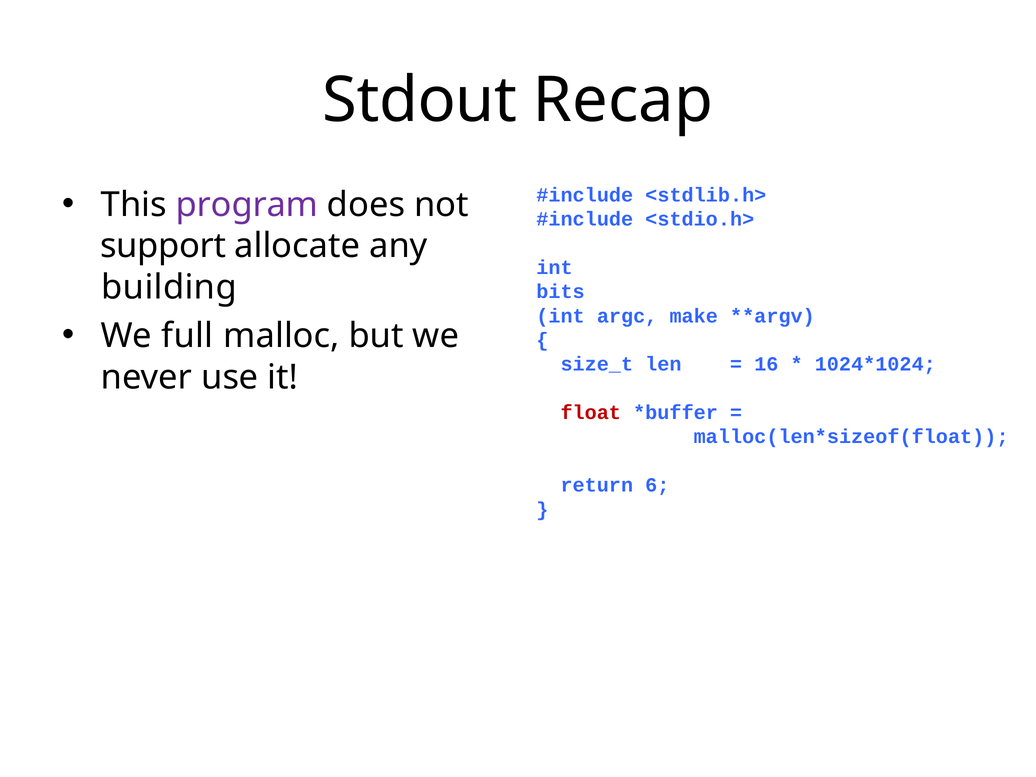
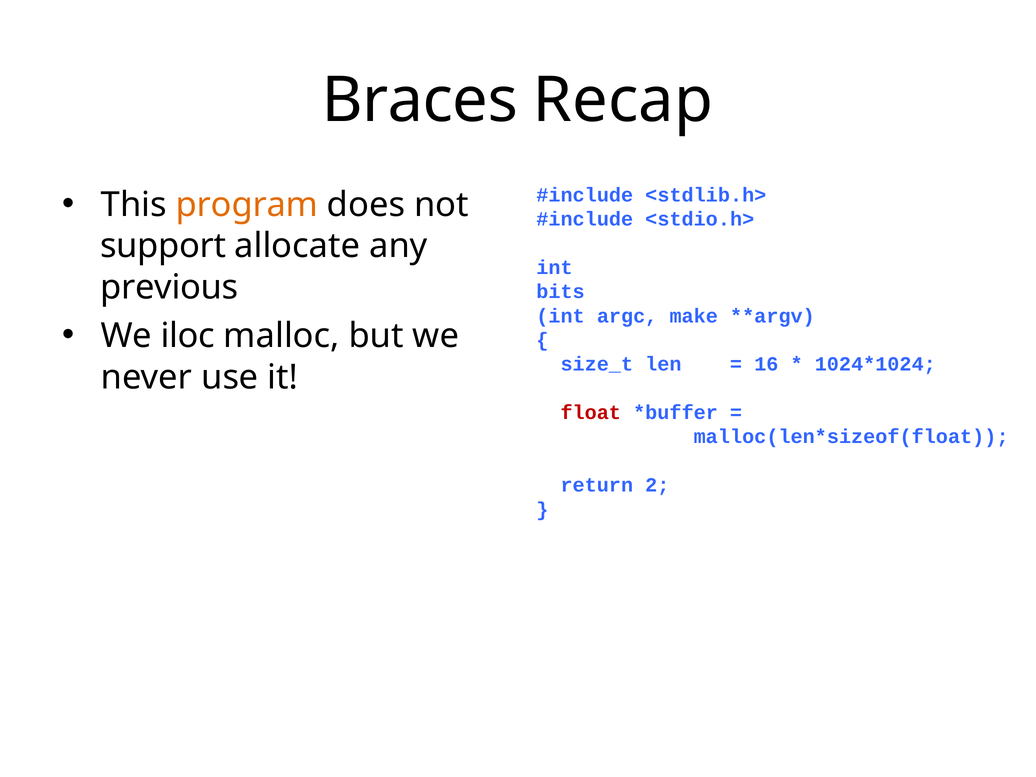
Stdout: Stdout -> Braces
program colour: purple -> orange
building: building -> previous
full: full -> iloc
6: 6 -> 2
